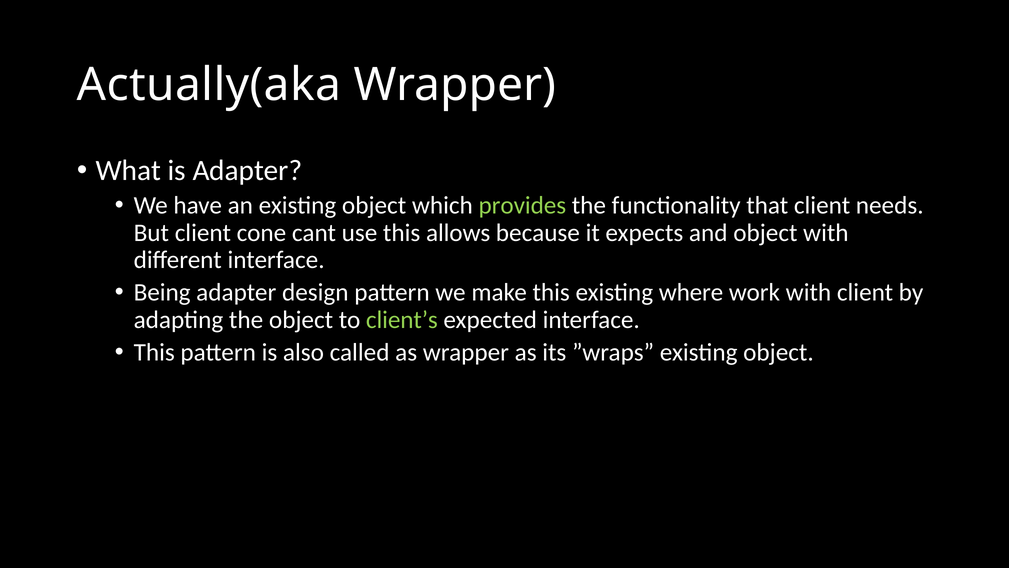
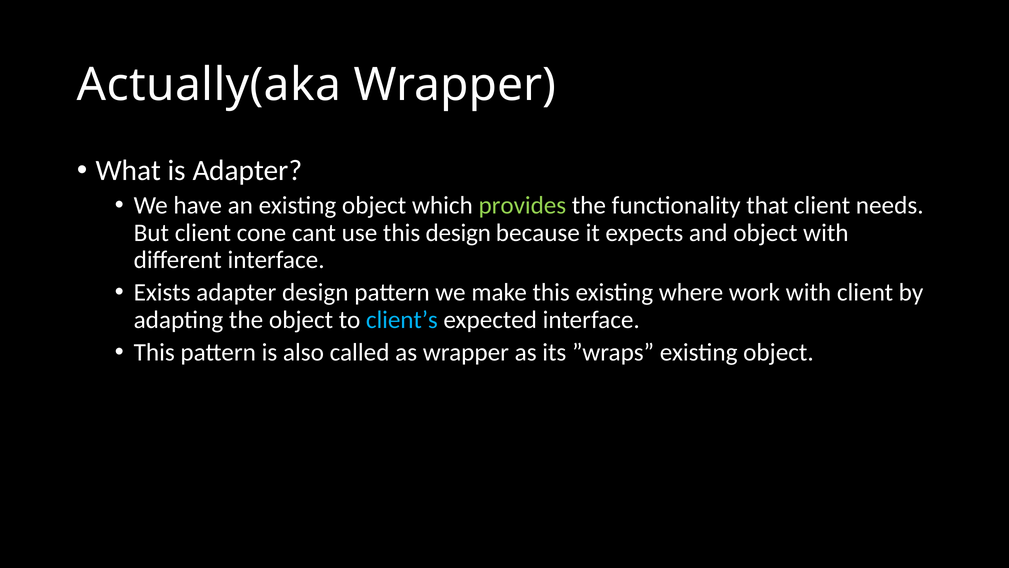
this allows: allows -> design
Being: Being -> Exists
client’s colour: light green -> light blue
